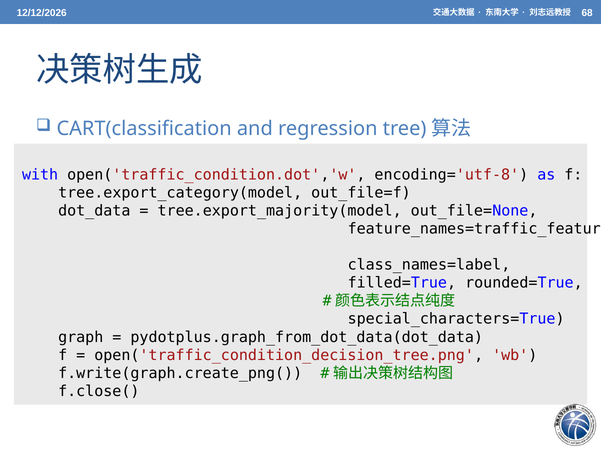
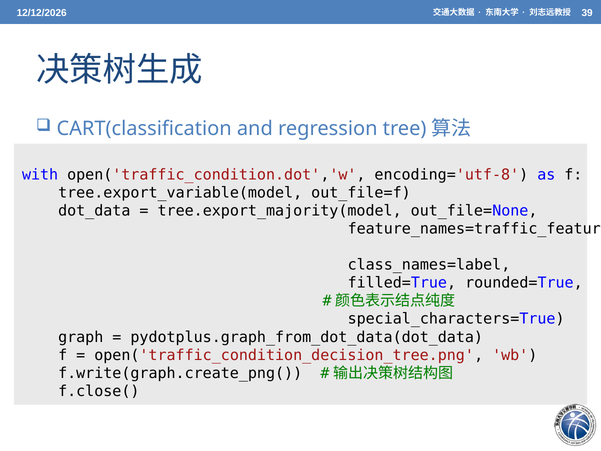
68: 68 -> 39
tree.export_category(model: tree.export_category(model -> tree.export_variable(model
